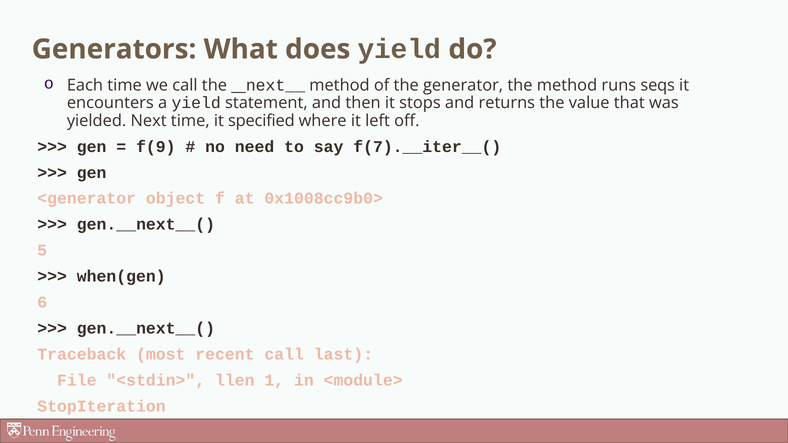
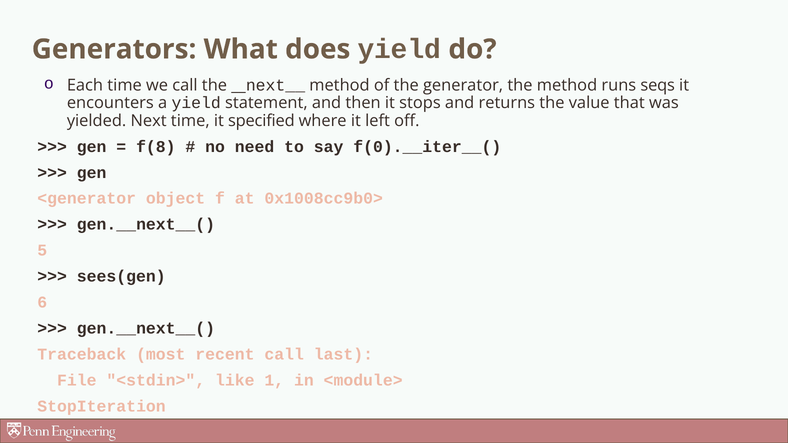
f(9: f(9 -> f(8
f(7).__iter__(: f(7).__iter__( -> f(0).__iter__(
when(gen: when(gen -> sees(gen
llen: llen -> like
